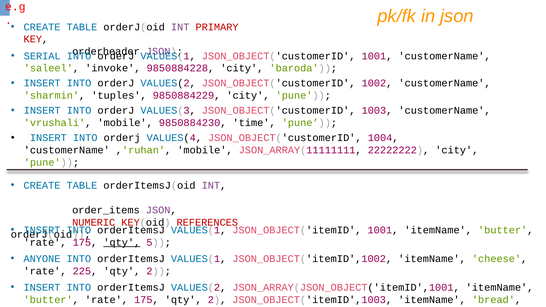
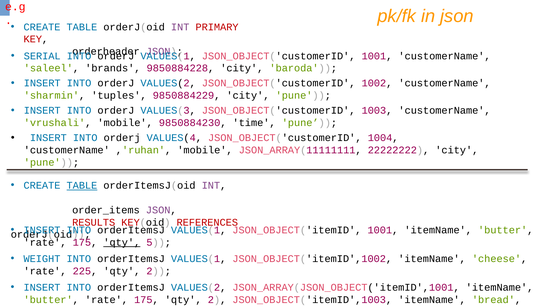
invoke: invoke -> brands
TABLE at (82, 186) underline: none -> present
NUMERIC: NUMERIC -> RESULTS
ANYONE: ANYONE -> WEIGHT
